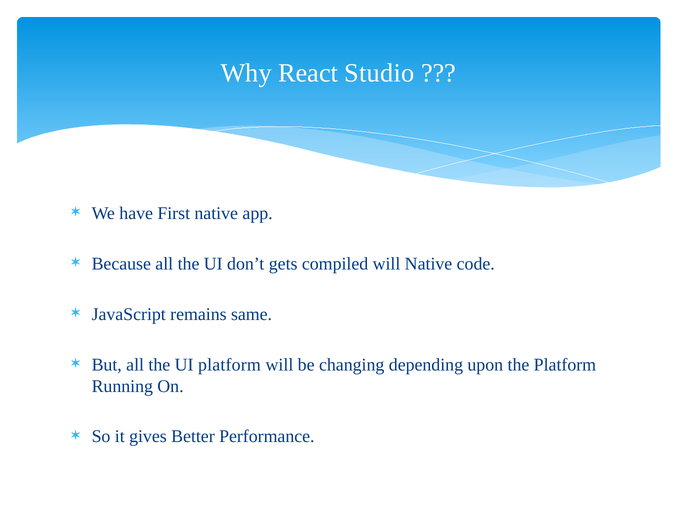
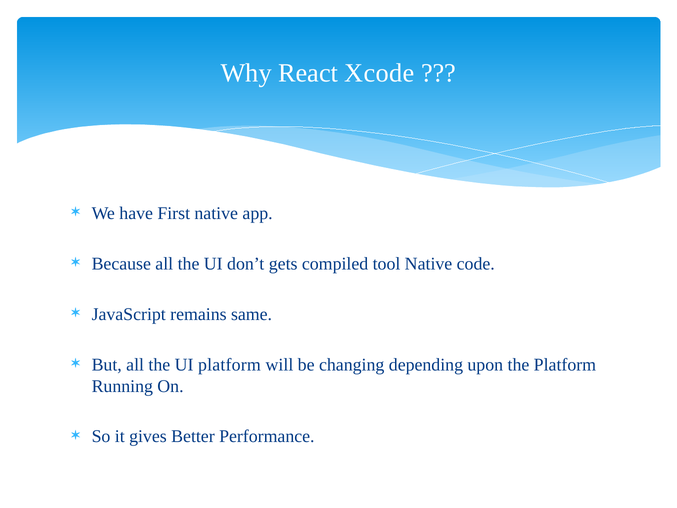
Studio: Studio -> Xcode
compiled will: will -> tool
